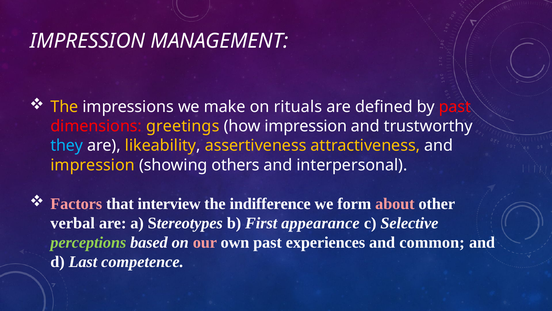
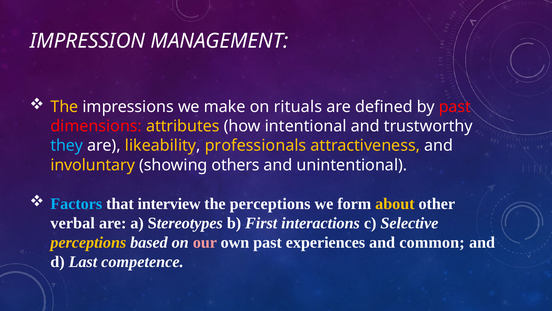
greetings: greetings -> attributes
how impression: impression -> intentional
assertiveness: assertiveness -> professionals
impression at (93, 165): impression -> involuntary
interpersonal: interpersonal -> unintentional
Factors colour: pink -> light blue
the indifference: indifference -> perceptions
about colour: pink -> yellow
appearance: appearance -> interactions
perceptions at (88, 242) colour: light green -> yellow
